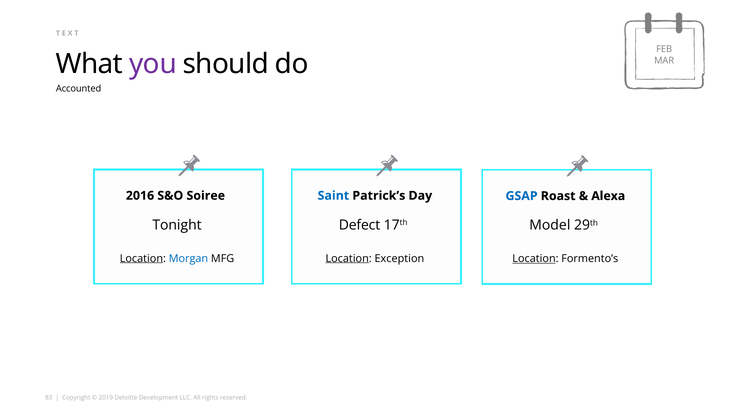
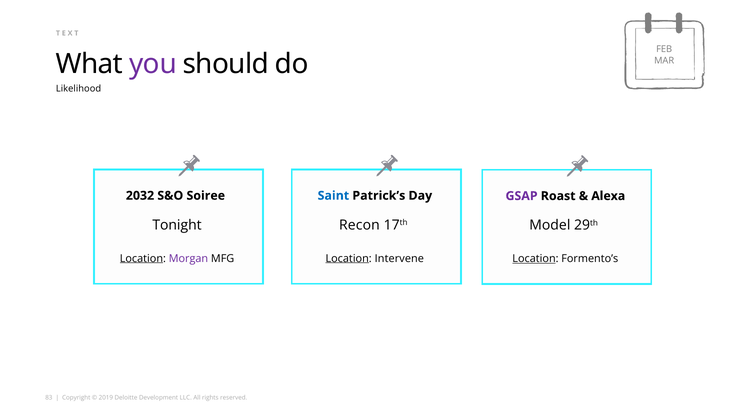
Accounted: Accounted -> Likelihood
2016: 2016 -> 2032
GSAP colour: blue -> purple
Defect: Defect -> Recon
Morgan colour: blue -> purple
Exception: Exception -> Intervene
